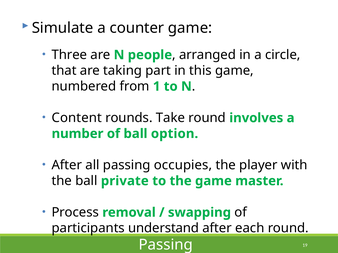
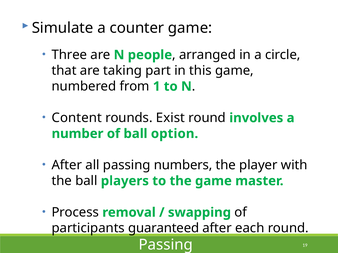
Take: Take -> Exist
occupies: occupies -> numbers
private: private -> players
understand: understand -> guaranteed
